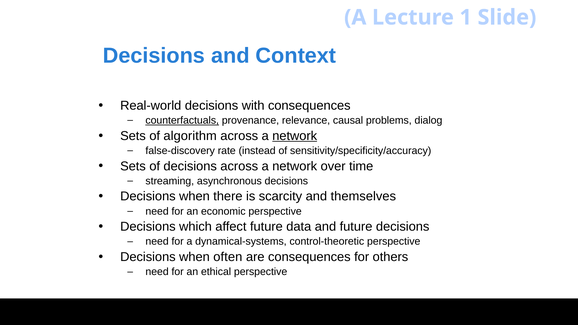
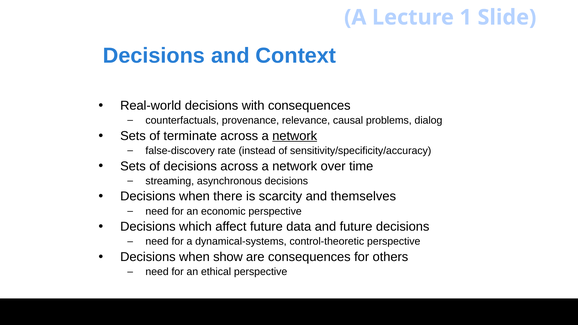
counterfactuals underline: present -> none
algorithm: algorithm -> terminate
often: often -> show
